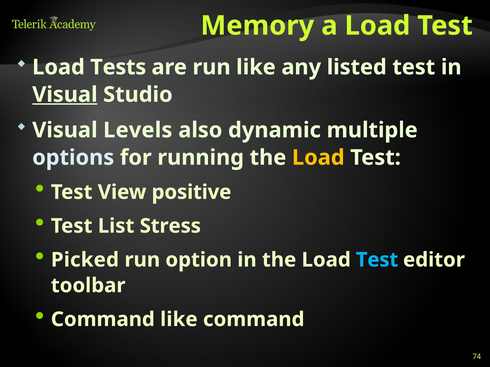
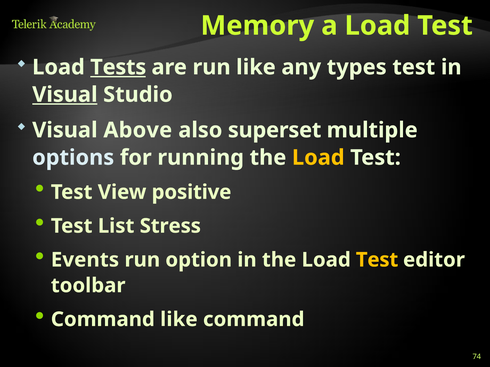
Tests underline: none -> present
listed: listed -> types
Levels: Levels -> Above
dynamic: dynamic -> superset
Picked: Picked -> Events
Test at (377, 260) colour: light blue -> yellow
